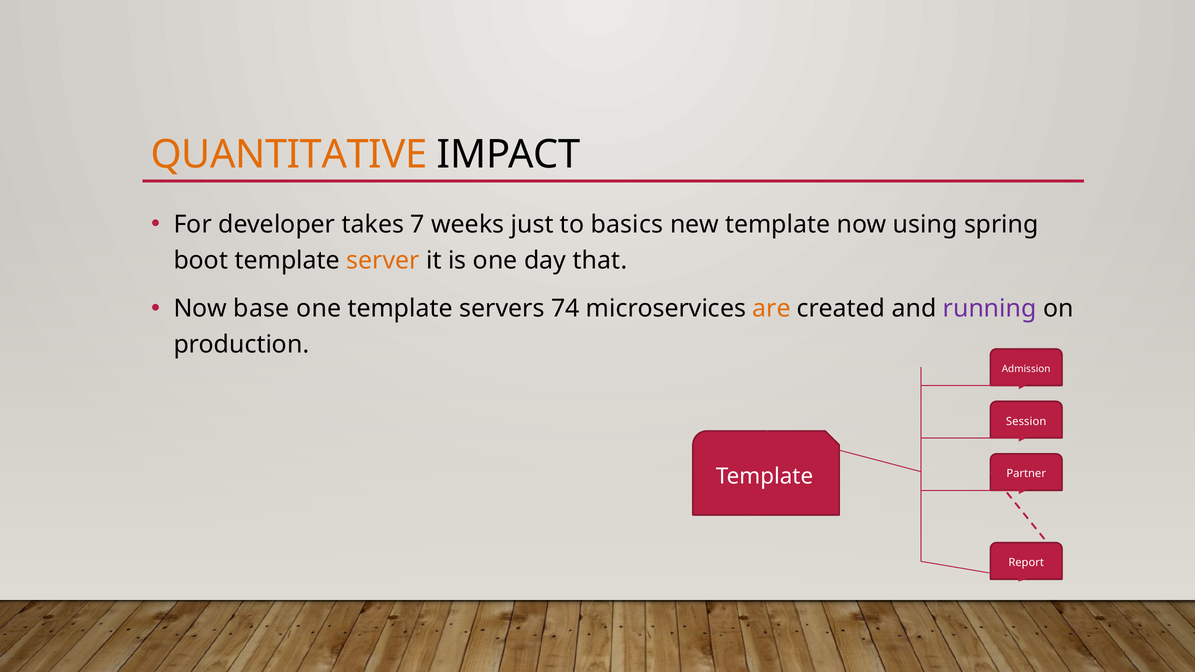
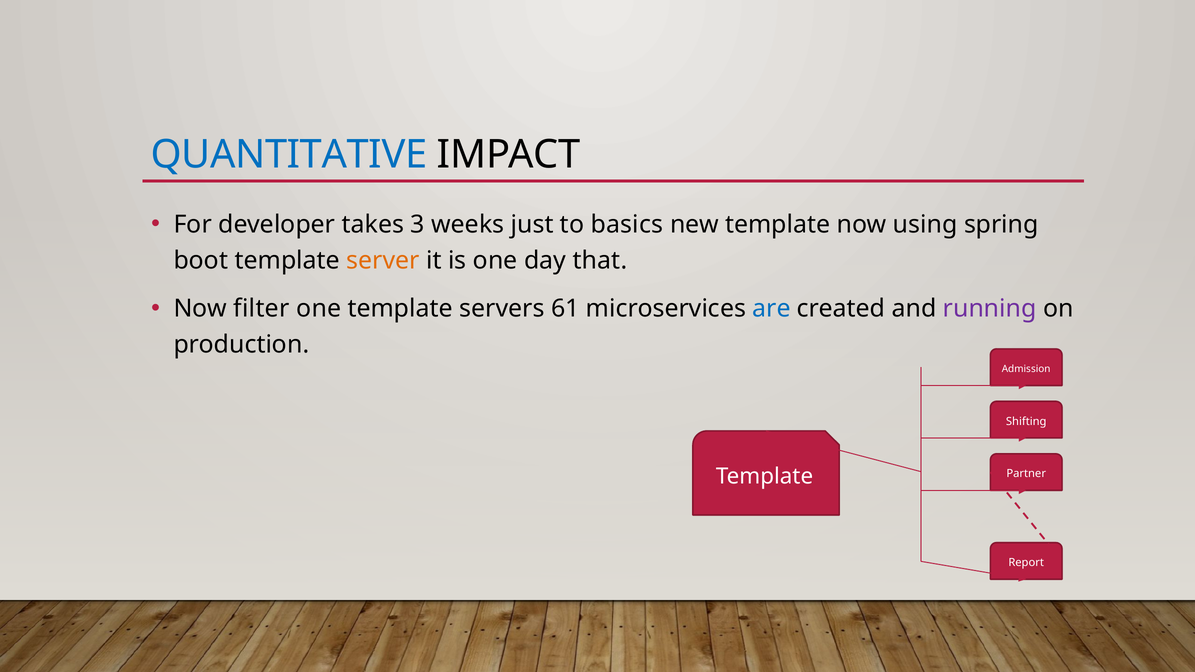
QUANTITATIVE colour: orange -> blue
7: 7 -> 3
base: base -> filter
74: 74 -> 61
are colour: orange -> blue
Session: Session -> Shifting
